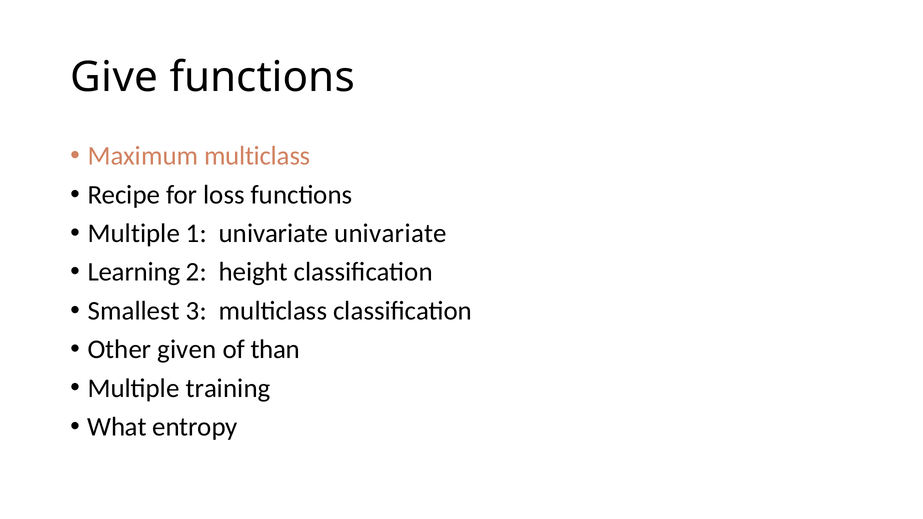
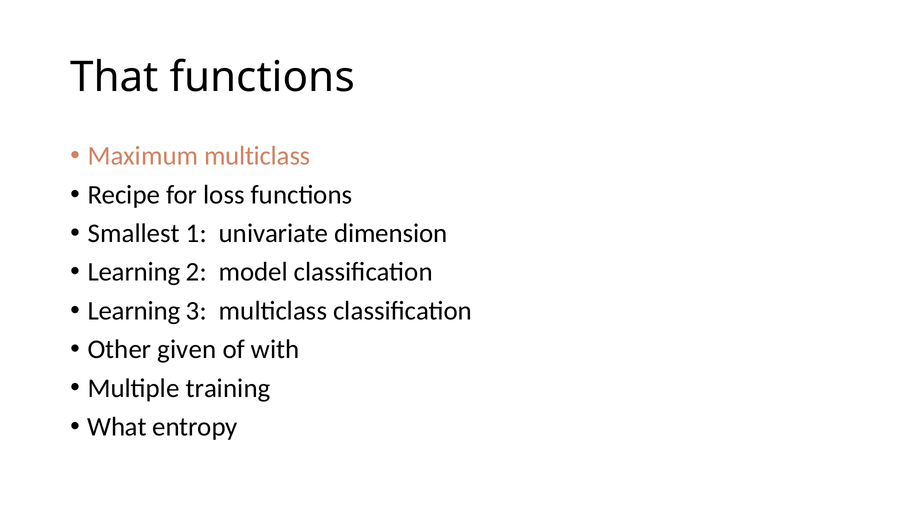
Give: Give -> That
Multiple at (134, 233): Multiple -> Smallest
univariate univariate: univariate -> dimension
height: height -> model
Smallest at (134, 311): Smallest -> Learning
than: than -> with
